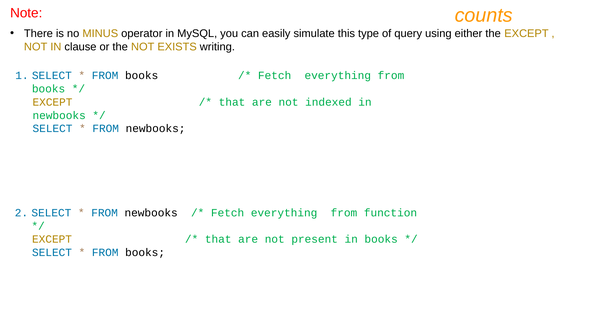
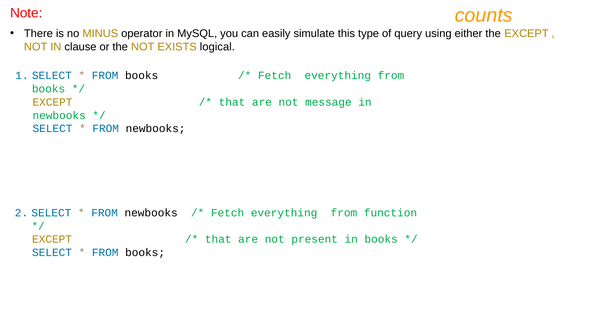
writing: writing -> logical
indexed: indexed -> message
